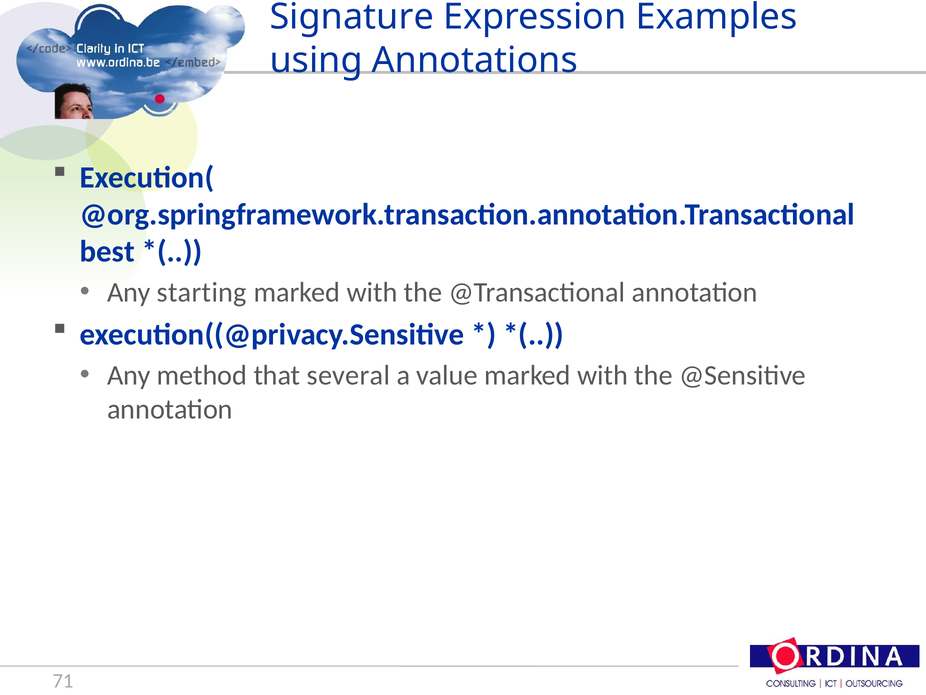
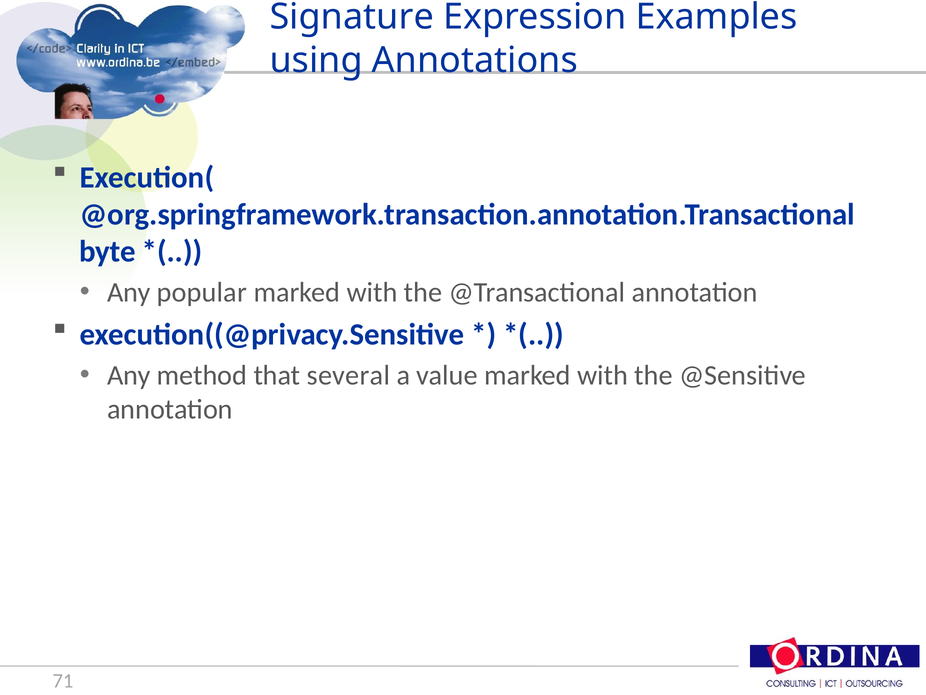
best: best -> byte
starting: starting -> popular
